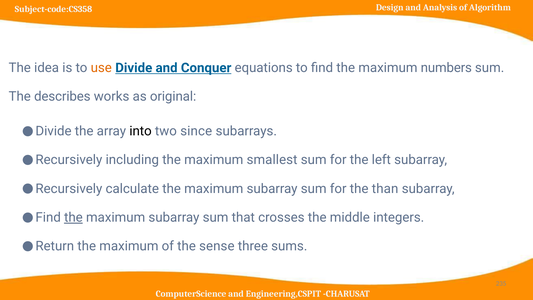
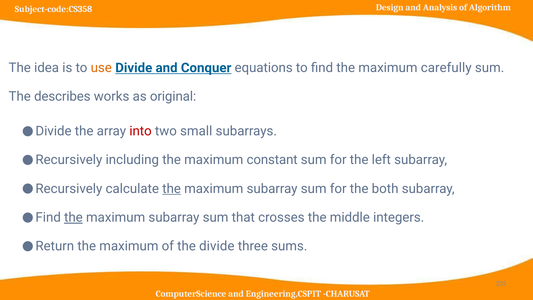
numbers: numbers -> carefully
into colour: black -> red
since: since -> small
smallest: smallest -> constant
the at (172, 189) underline: none -> present
than: than -> both
the sense: sense -> divide
